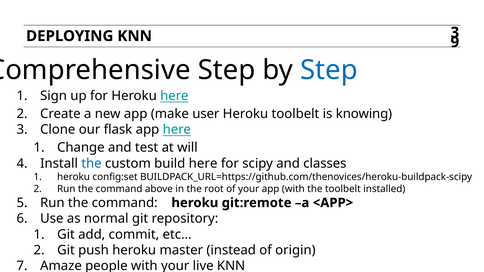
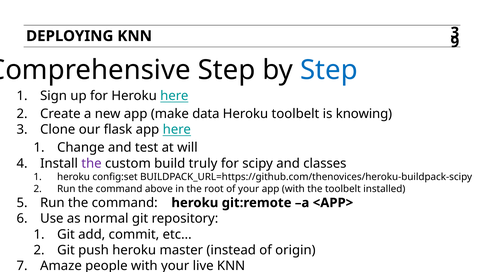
user: user -> data
the at (91, 163) colour: blue -> purple
build here: here -> truly
